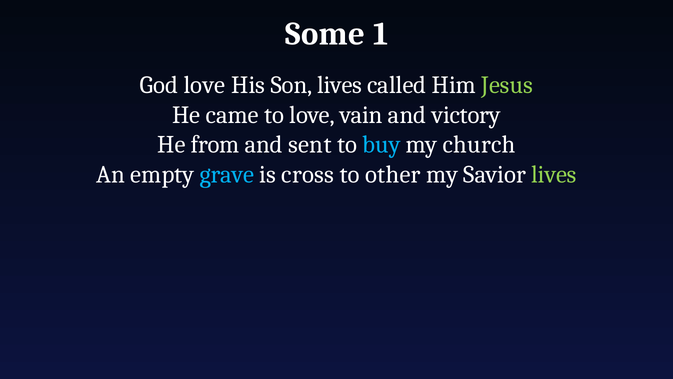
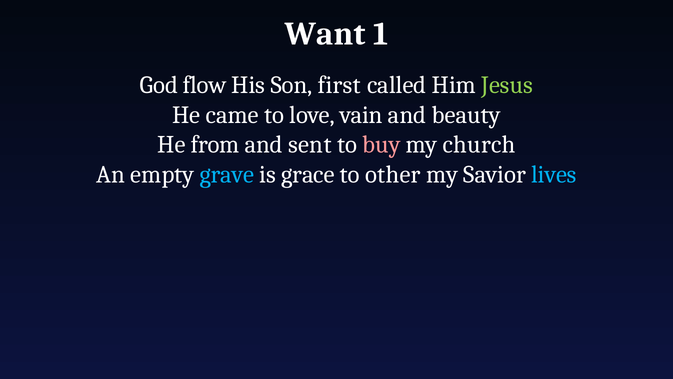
Some: Some -> Want
God love: love -> flow
Son lives: lives -> first
victory: victory -> beauty
buy colour: light blue -> pink
cross: cross -> grace
lives at (554, 174) colour: light green -> light blue
